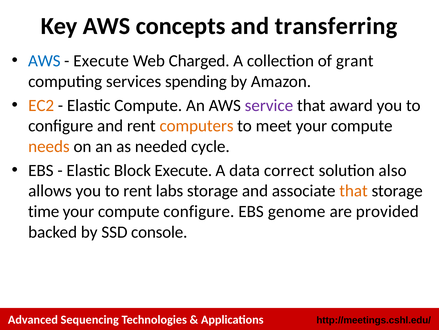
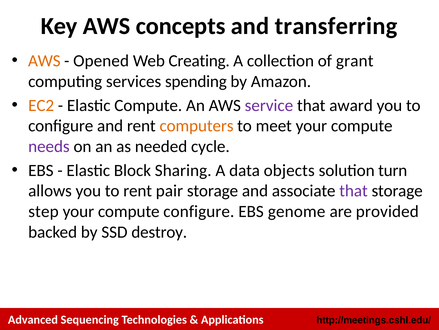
AWS at (44, 61) colour: blue -> orange
Execute at (101, 61): Execute -> Opened
Charged: Charged -> Creating
needs colour: orange -> purple
Block Execute: Execute -> Sharing
correct: correct -> objects
also: also -> turn
labs: labs -> pair
that at (354, 191) colour: orange -> purple
time: time -> step
console: console -> destroy
